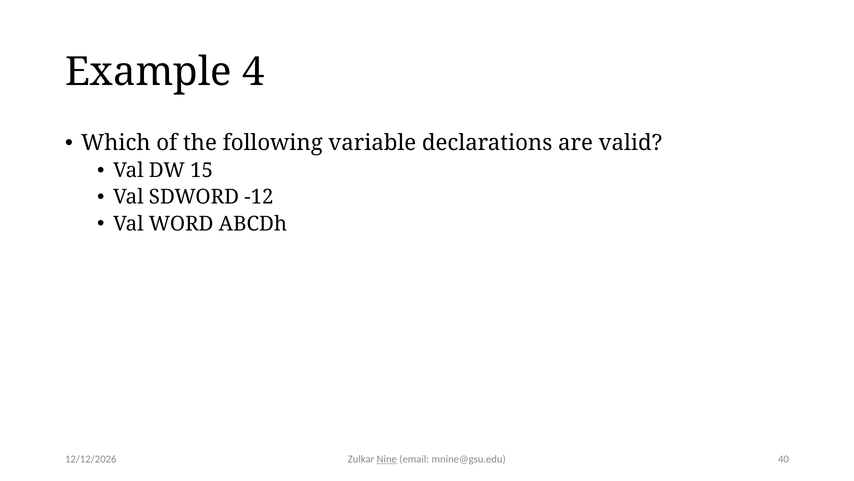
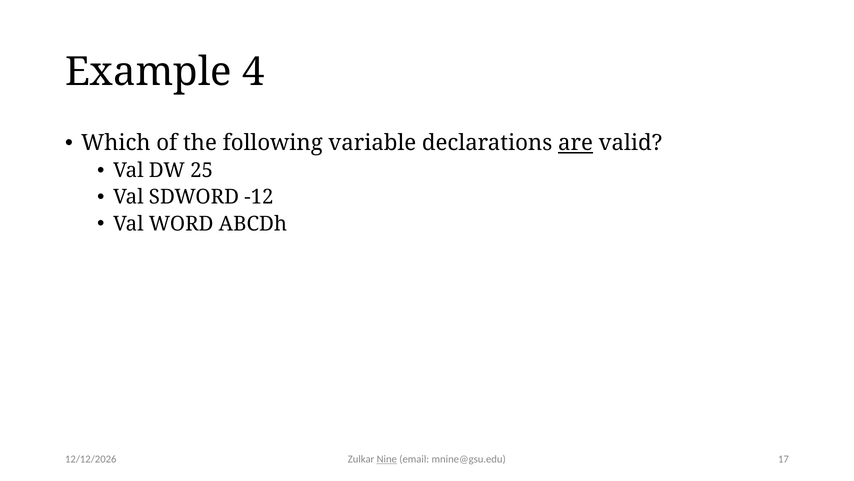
are underline: none -> present
15: 15 -> 25
40: 40 -> 17
